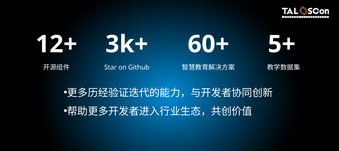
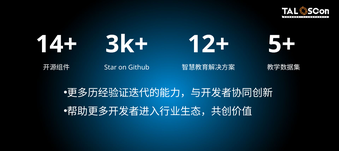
12+: 12+ -> 14+
60+: 60+ -> 12+
